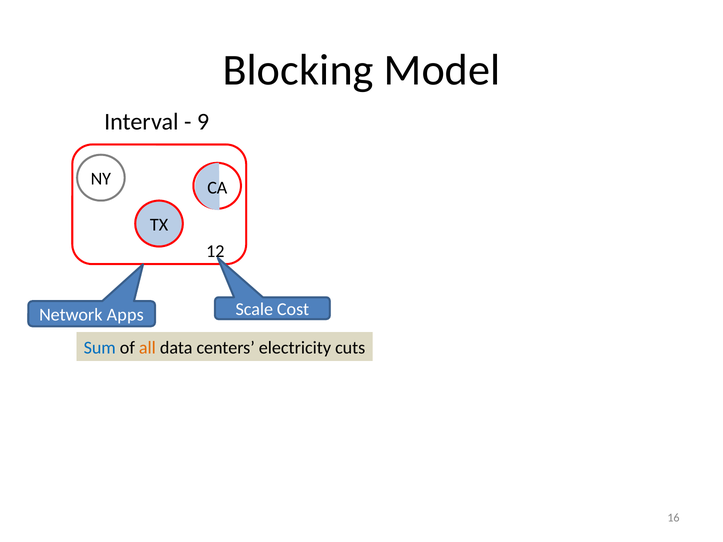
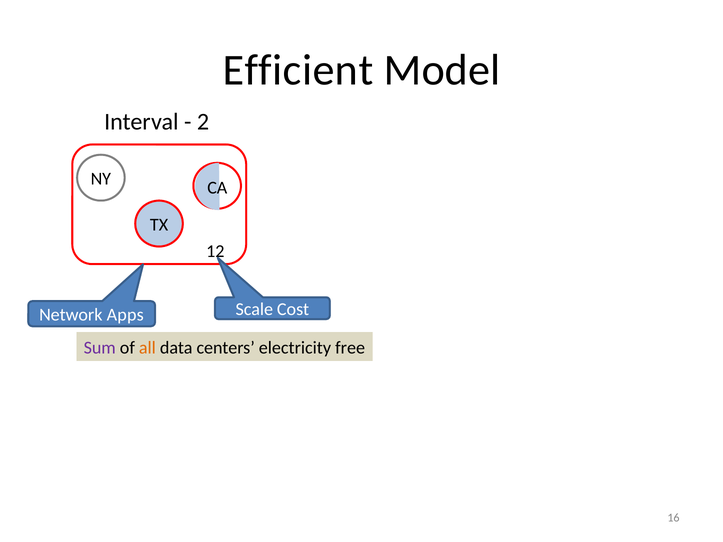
Blocking: Blocking -> Efficient
9: 9 -> 2
Sum colour: blue -> purple
cuts: cuts -> free
